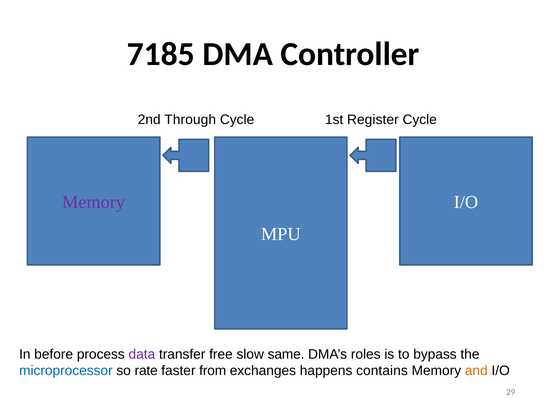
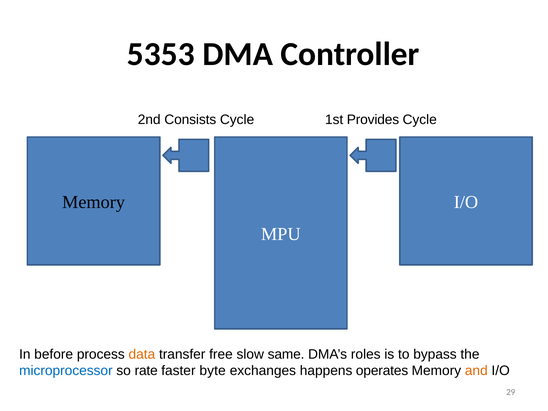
7185: 7185 -> 5353
Through: Through -> Consists
Register: Register -> Provides
Memory at (94, 202) colour: purple -> black
data colour: purple -> orange
from: from -> byte
contains: contains -> operates
